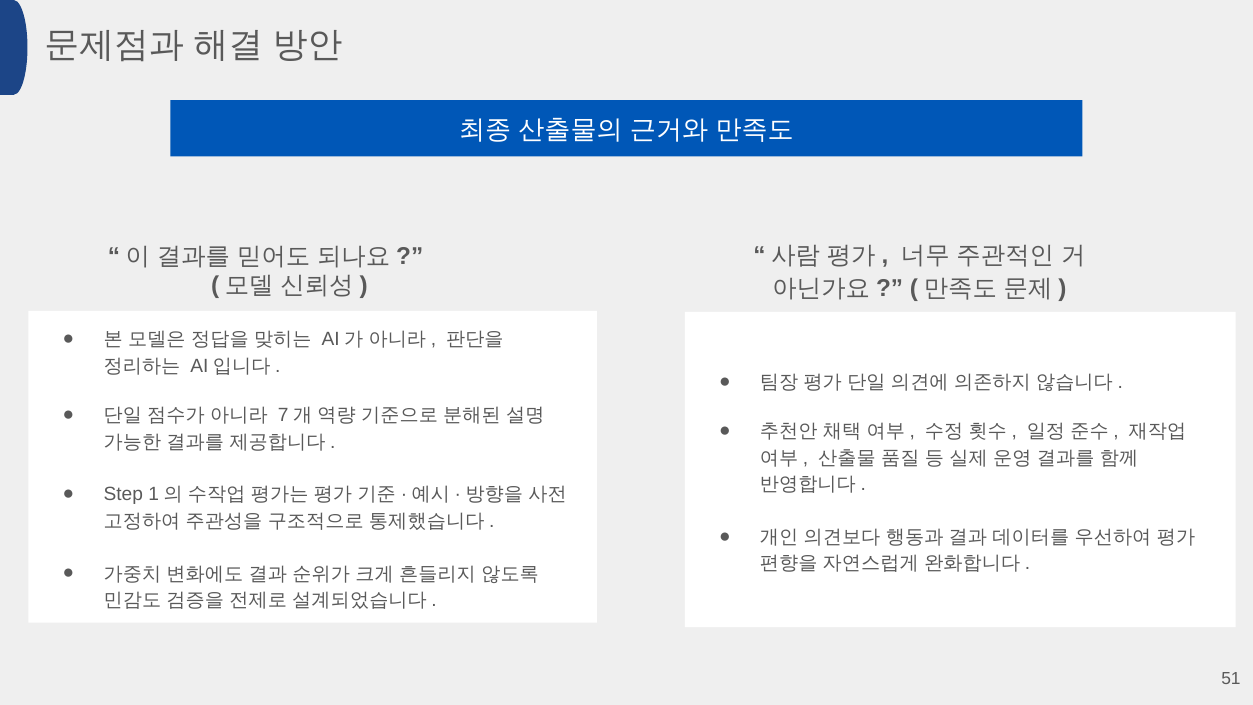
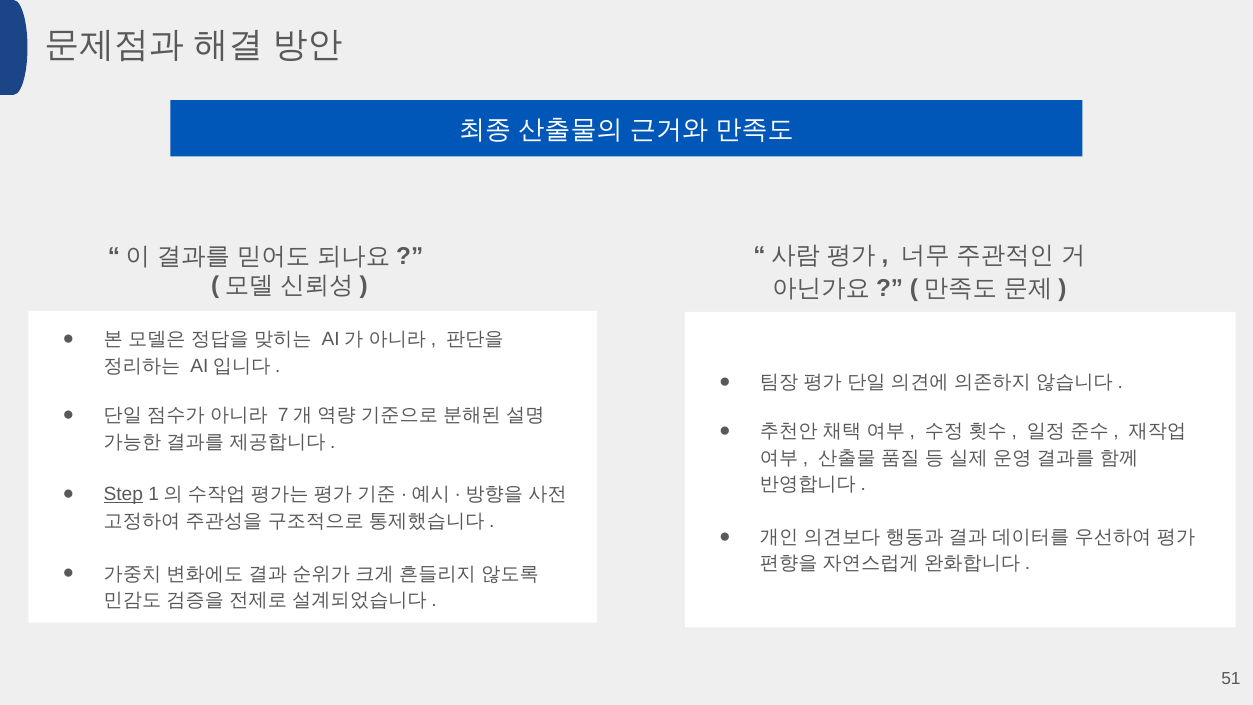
Step underline: none -> present
